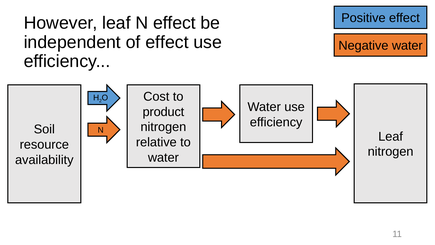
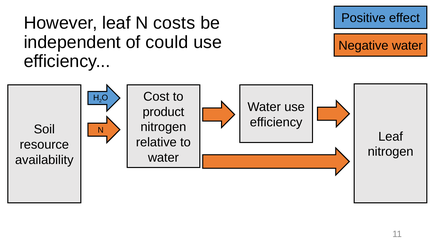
N effect: effect -> costs
of effect: effect -> could
